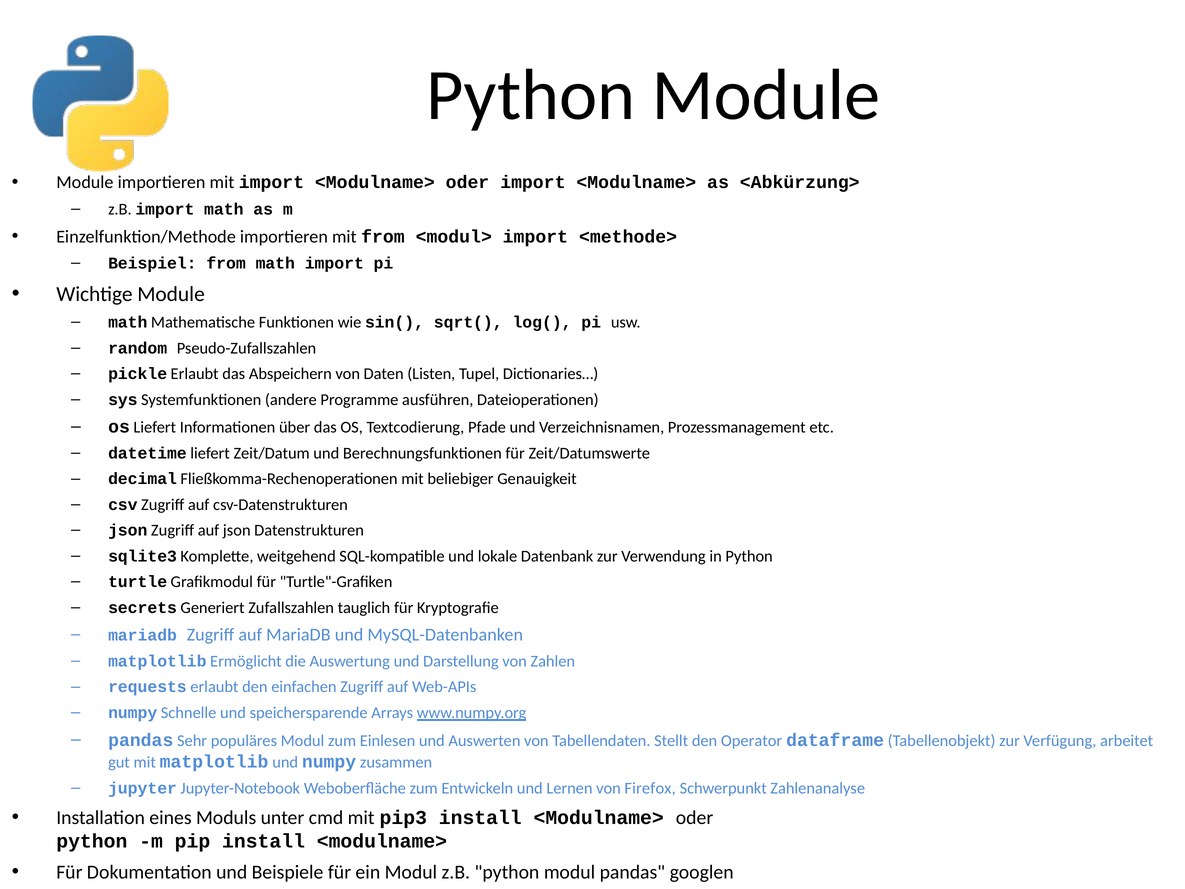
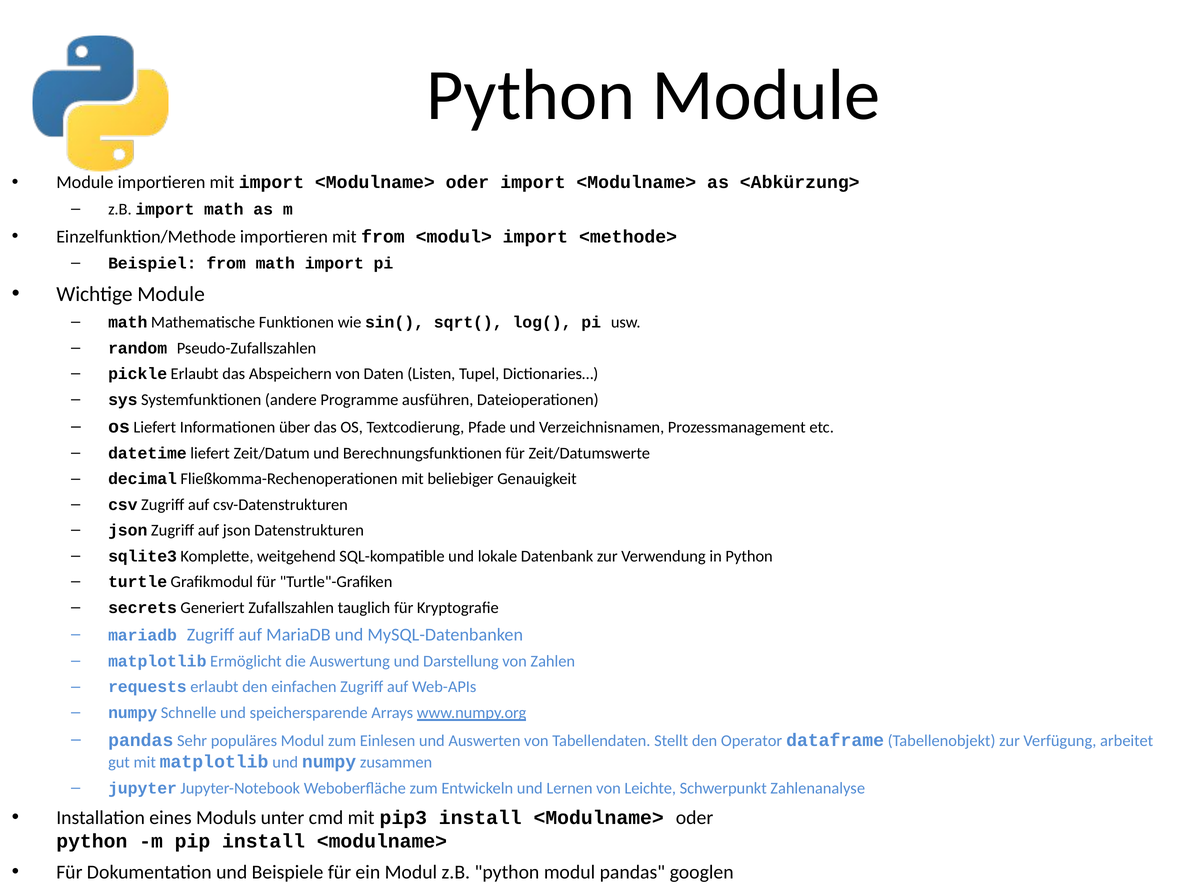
Firefox: Firefox -> Leichte
